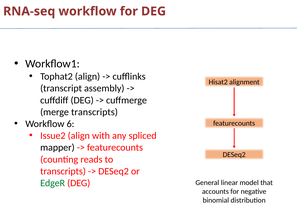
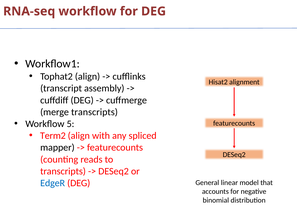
6: 6 -> 5
Issue2: Issue2 -> Term2
EdgeR colour: green -> blue
